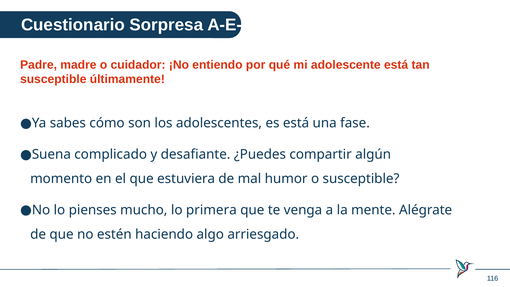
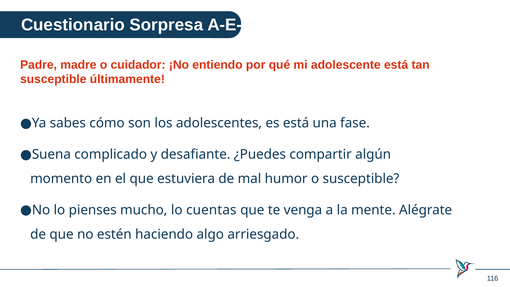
primera: primera -> cuentas
